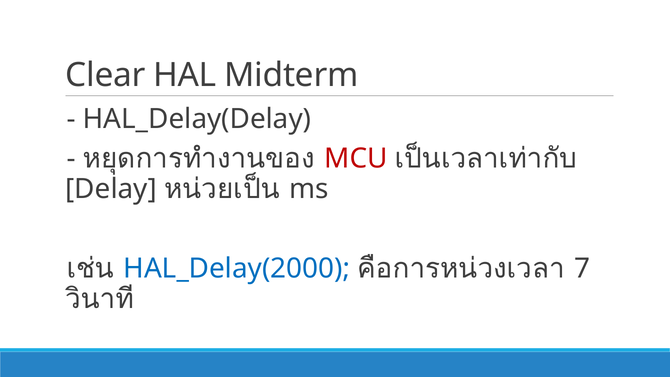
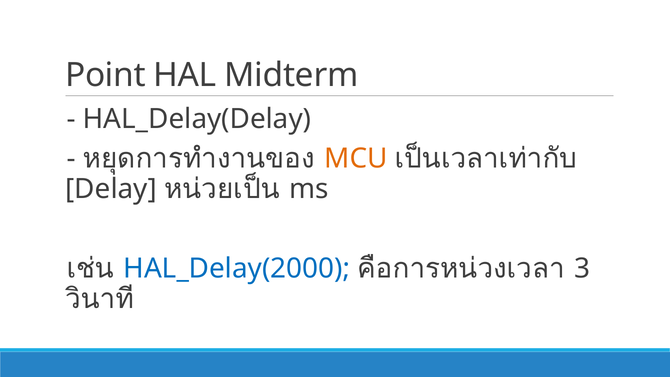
Clear: Clear -> Point
MCU colour: red -> orange
7: 7 -> 3
